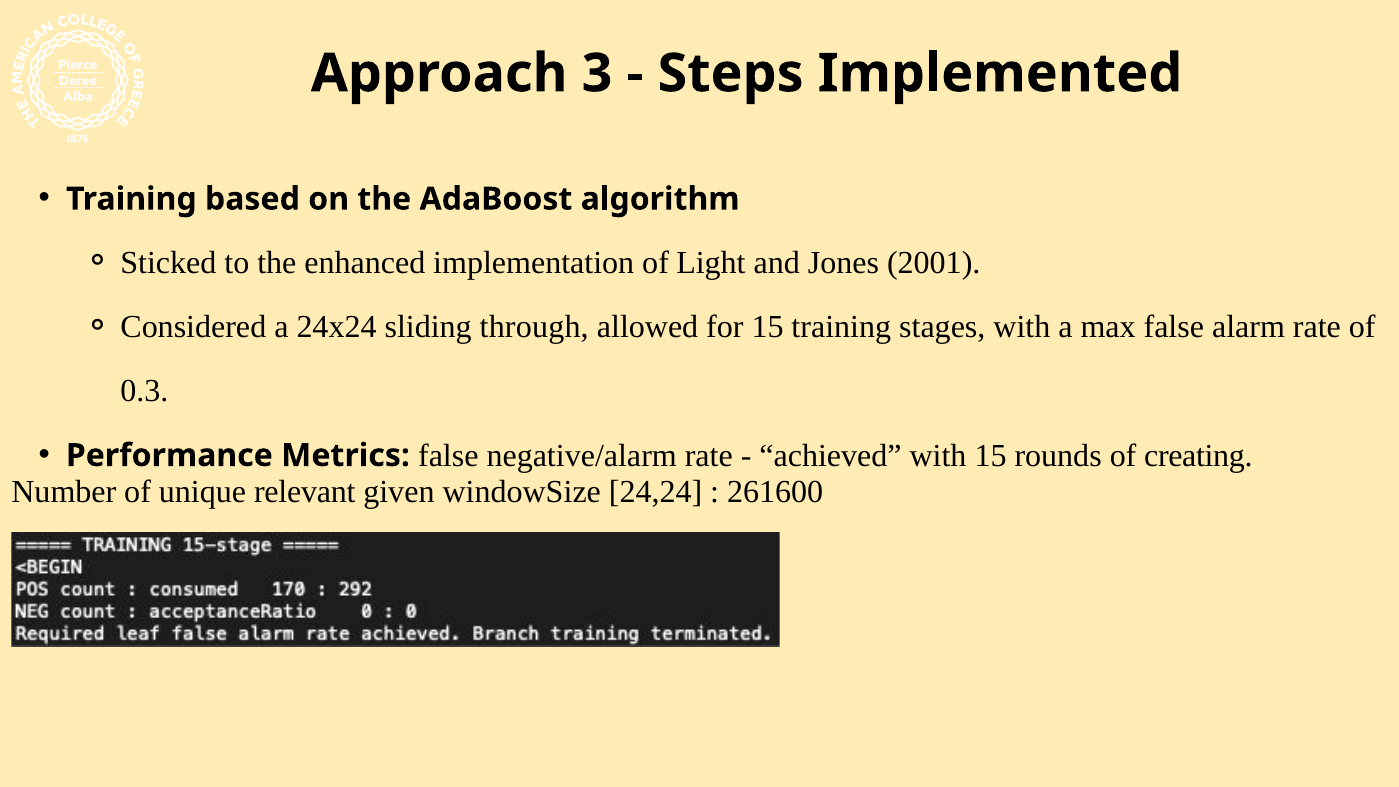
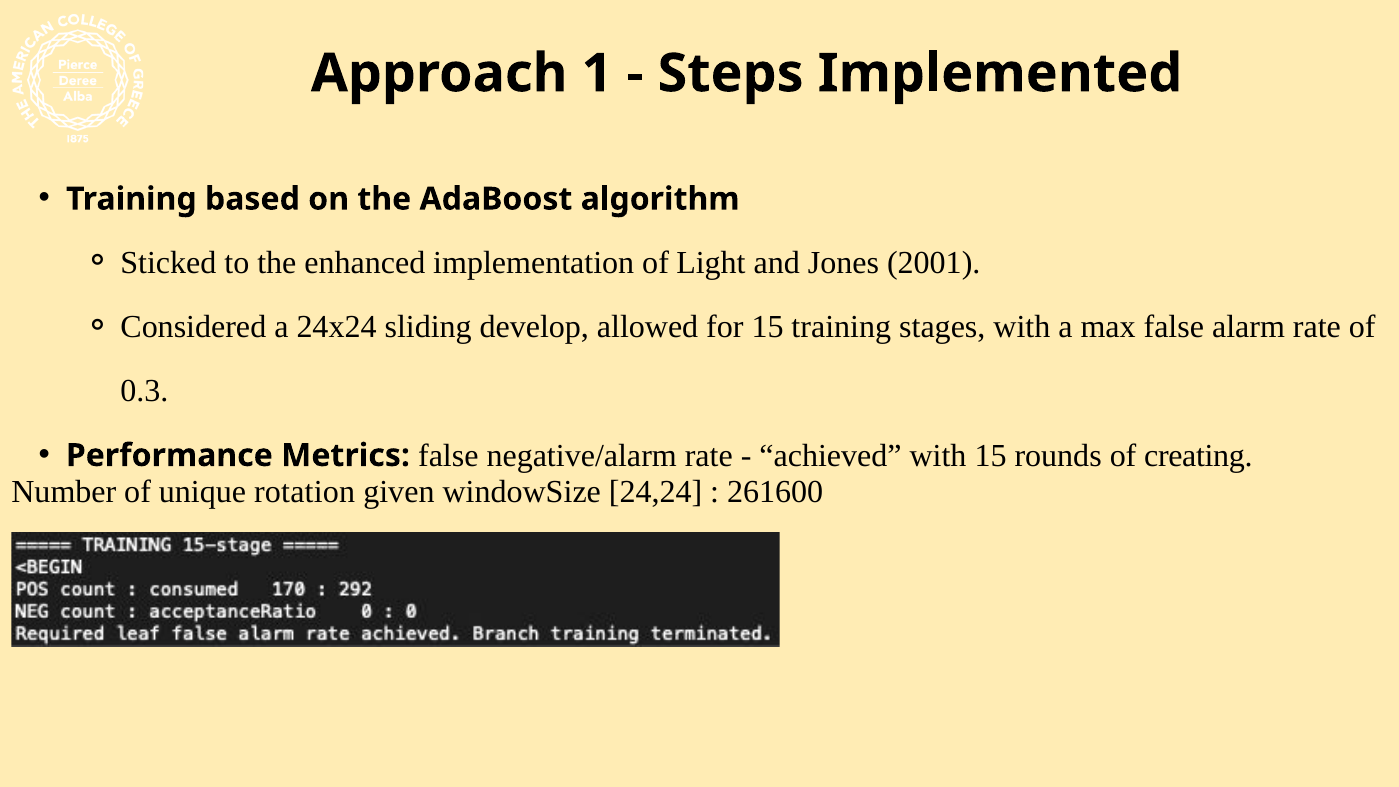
3: 3 -> 1
through: through -> develop
relevant: relevant -> rotation
